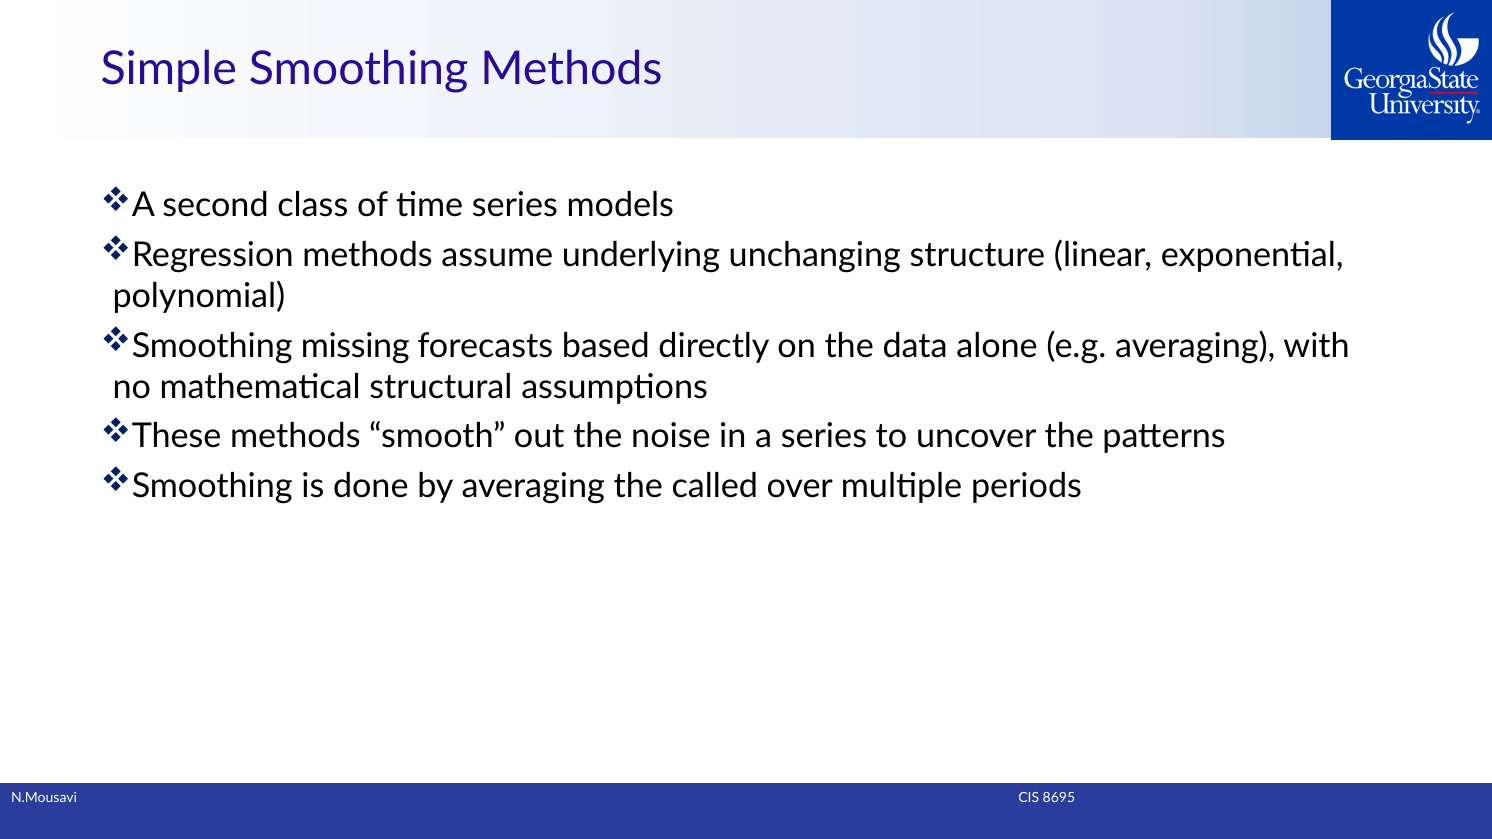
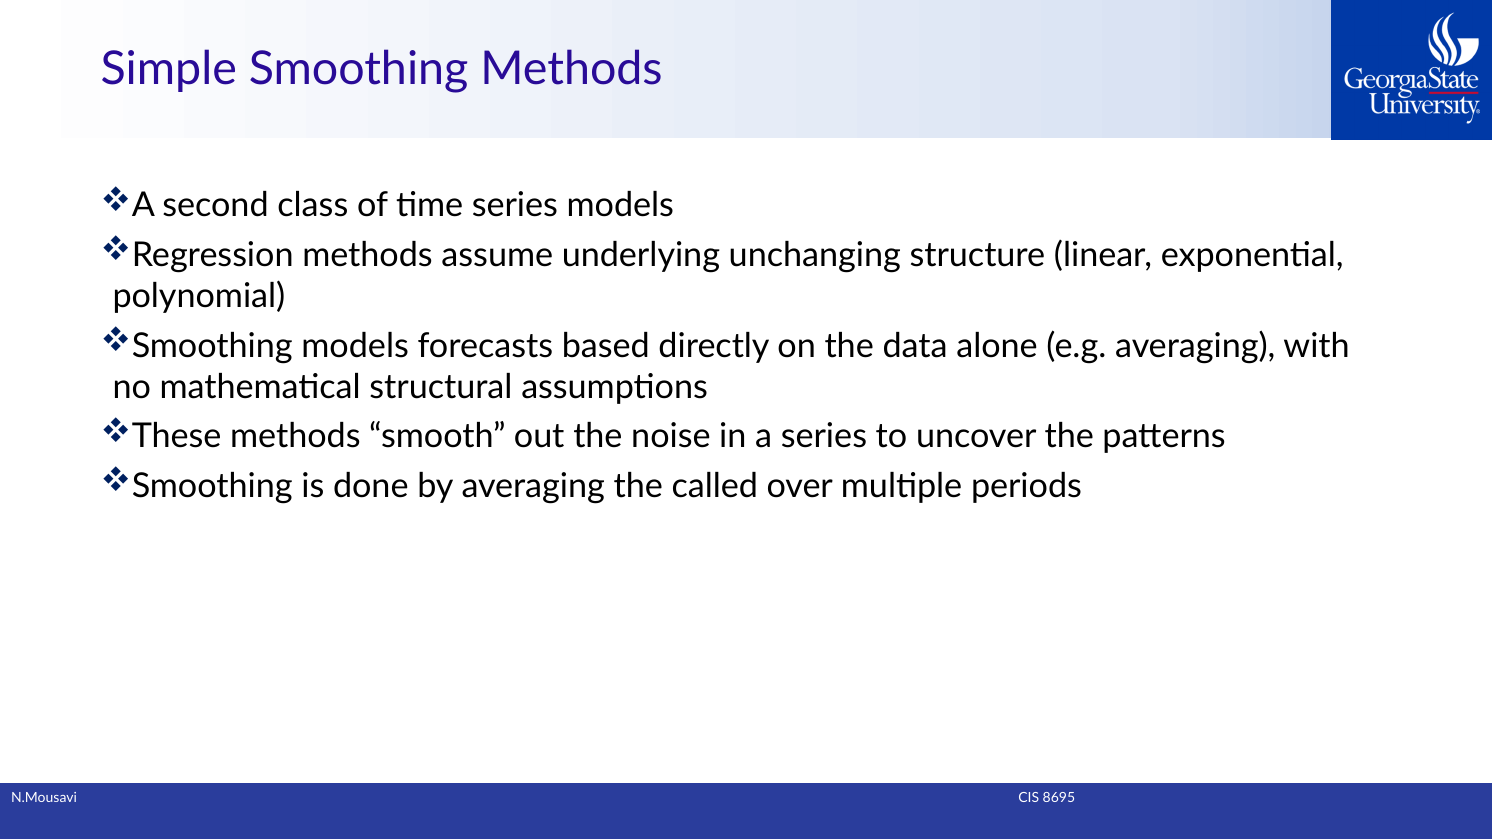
Smoothing missing: missing -> models
